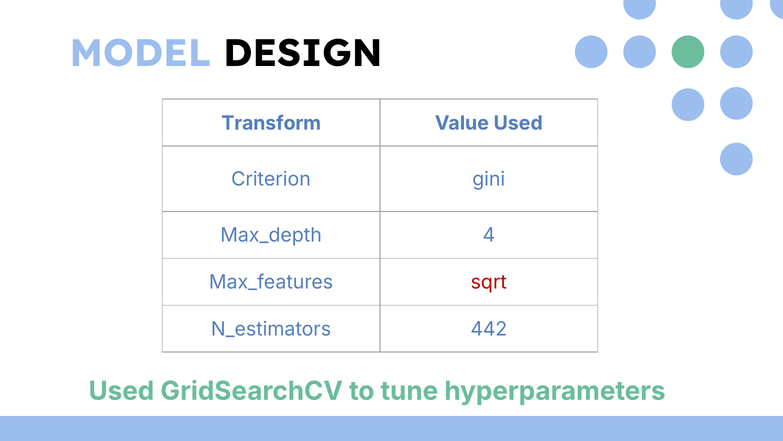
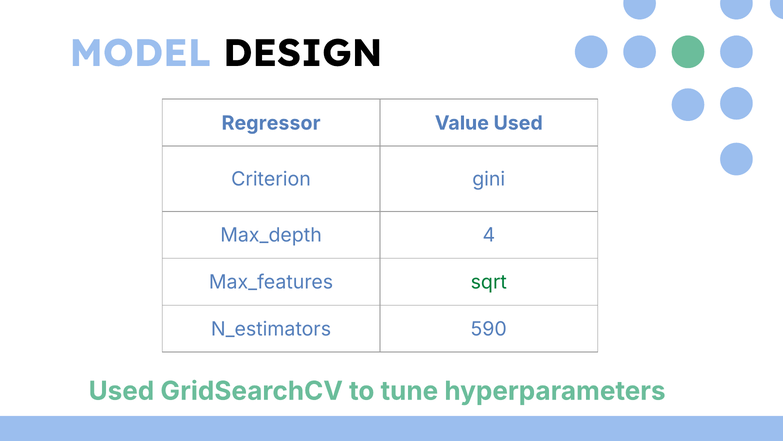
Transform: Transform -> Regressor
sqrt colour: red -> green
442: 442 -> 590
